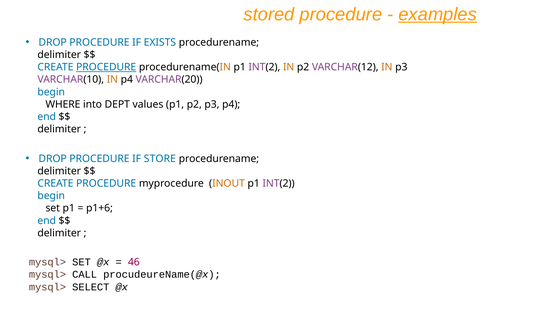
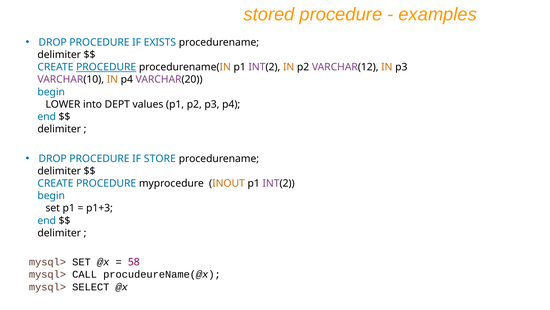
examples underline: present -> none
WHERE: WHERE -> LOWER
p1+6: p1+6 -> p1+3
46: 46 -> 58
